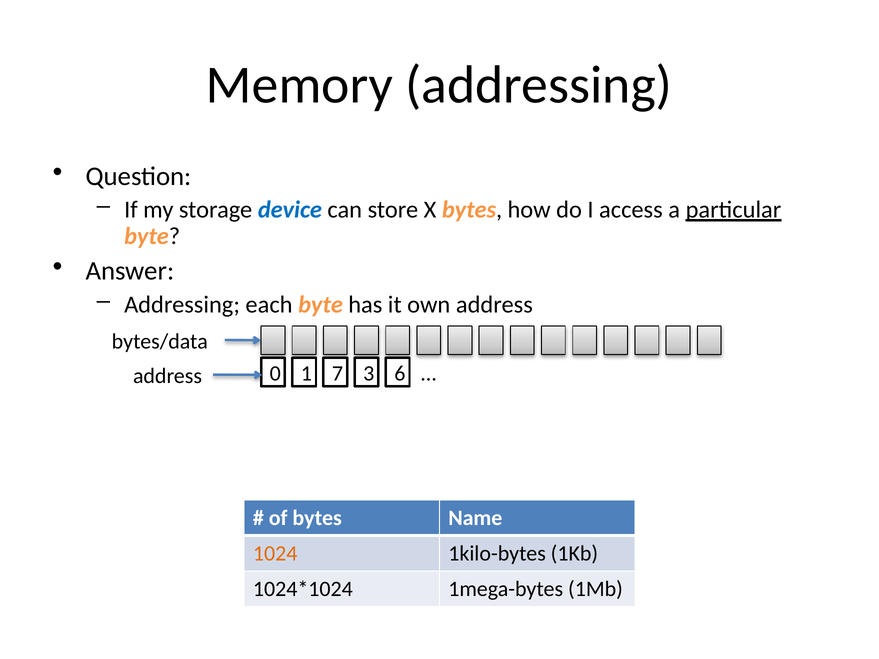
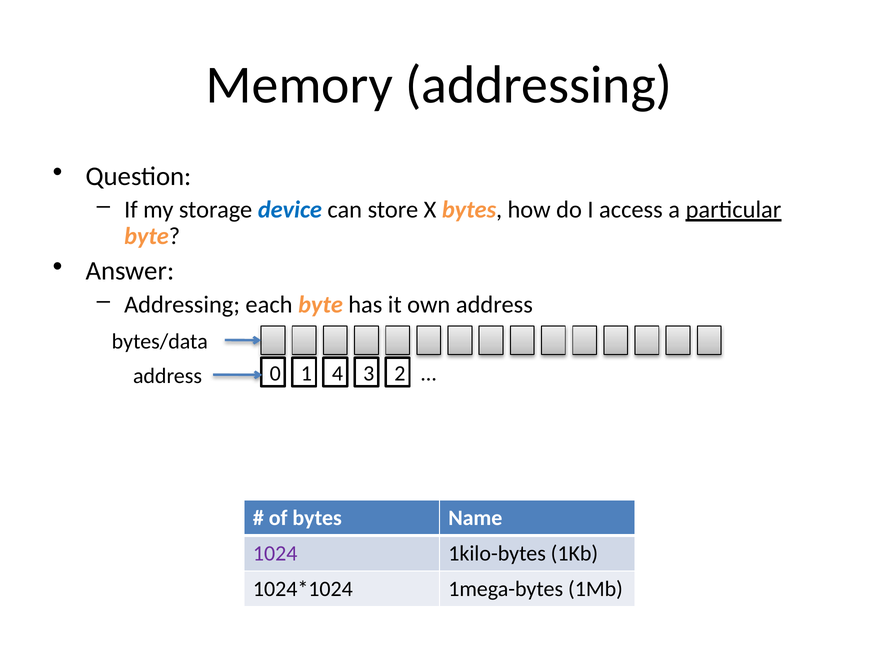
7: 7 -> 4
6: 6 -> 2
1024 colour: orange -> purple
